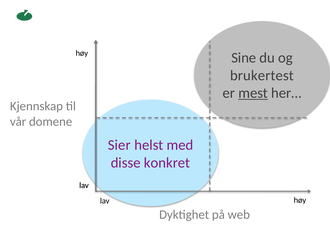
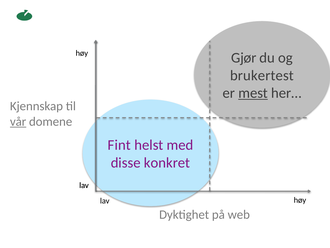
Sine: Sine -> Gjør
vår underline: none -> present
Sier: Sier -> Fint
